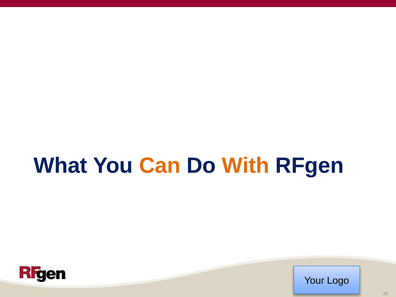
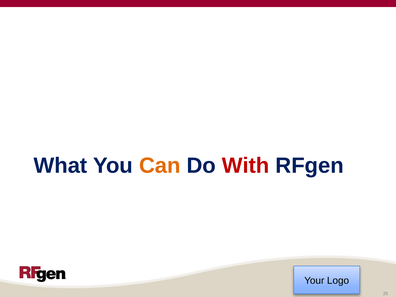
With colour: orange -> red
